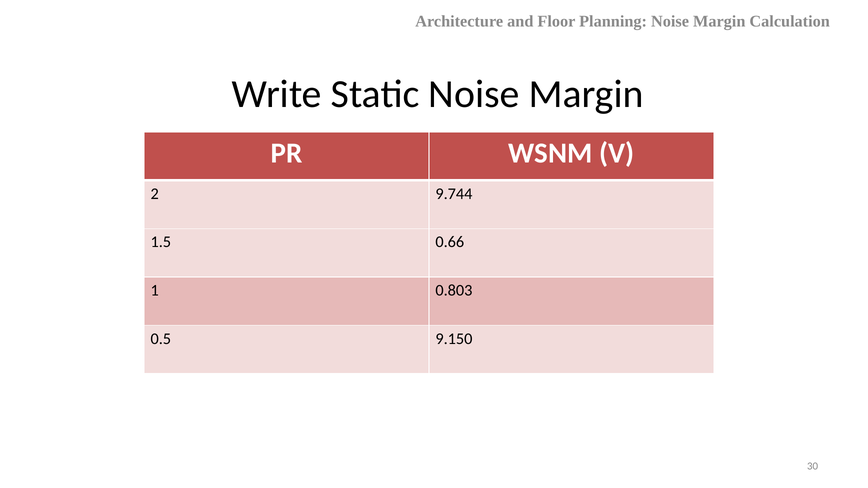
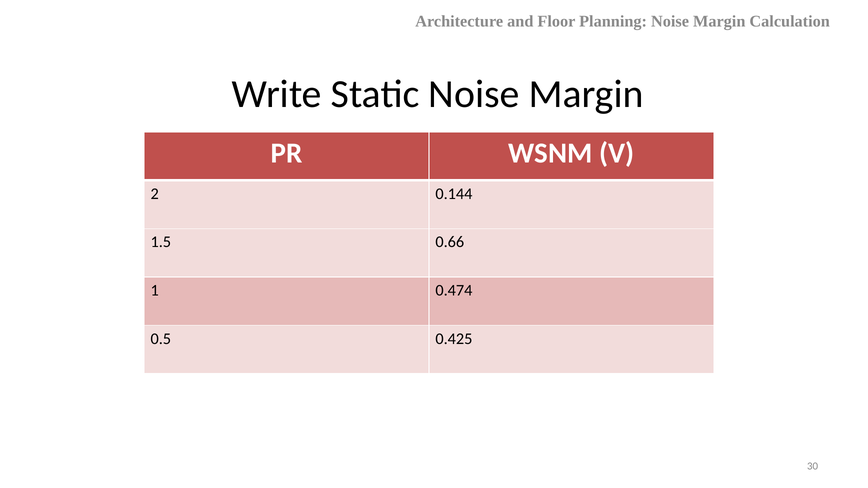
9.744: 9.744 -> 0.144
0.803: 0.803 -> 0.474
9.150: 9.150 -> 0.425
